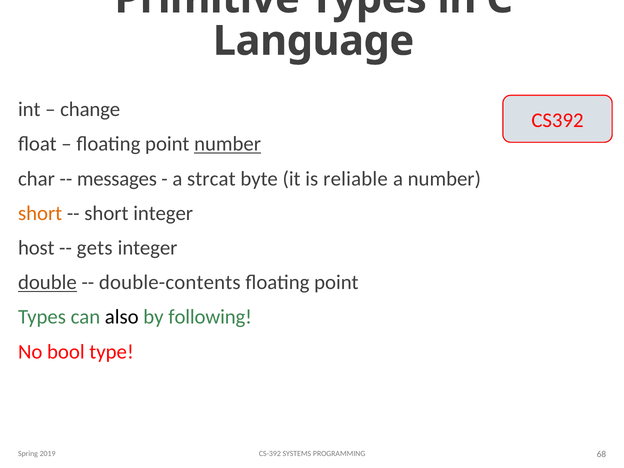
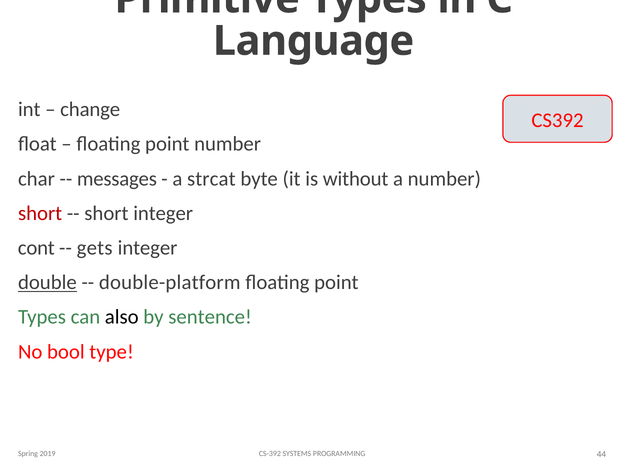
number at (228, 144) underline: present -> none
reliable: reliable -> without
short at (40, 213) colour: orange -> red
host: host -> cont
double-contents: double-contents -> double-platform
following: following -> sentence
68: 68 -> 44
